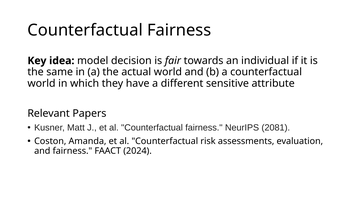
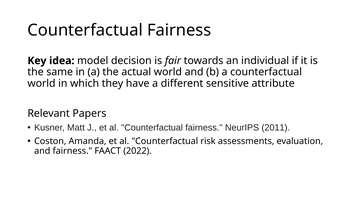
2081: 2081 -> 2011
2024: 2024 -> 2022
